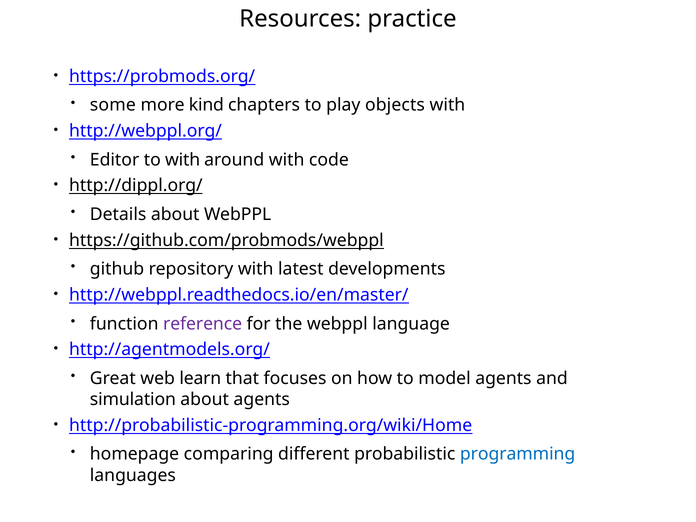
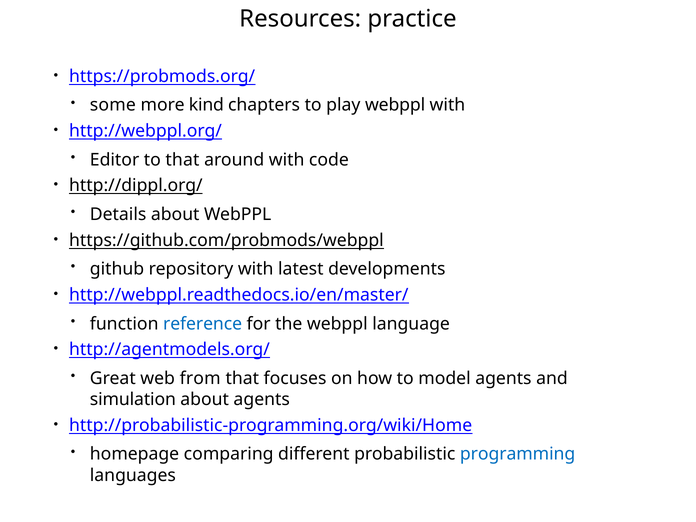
play objects: objects -> webppl
to with: with -> that
reference colour: purple -> blue
learn: learn -> from
